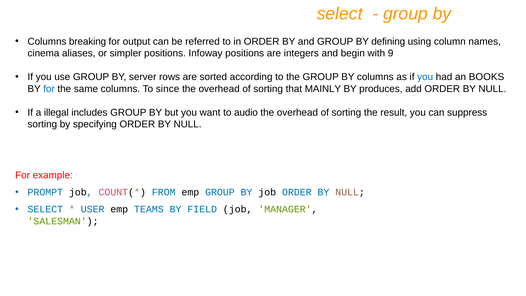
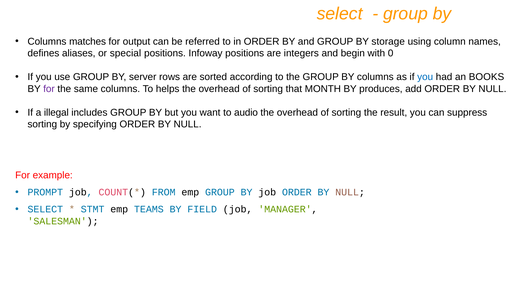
breaking: breaking -> matches
defining: defining -> storage
cinema: cinema -> defines
simpler: simpler -> special
9: 9 -> 0
for at (49, 89) colour: blue -> purple
since: since -> helps
MAINLY: MAINLY -> MONTH
USER: USER -> STMT
